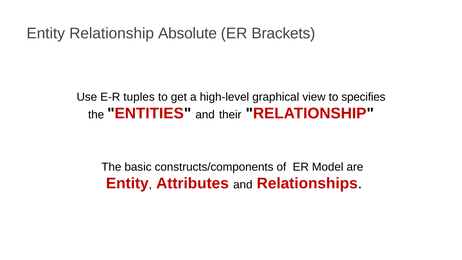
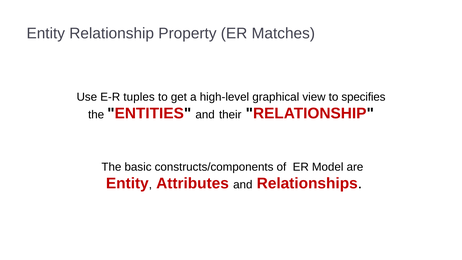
Absolute: Absolute -> Property
Brackets: Brackets -> Matches
